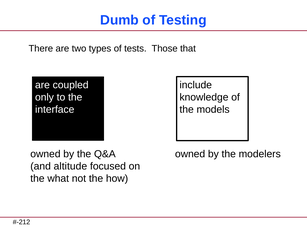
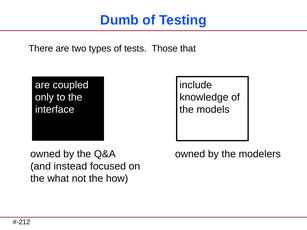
altitude: altitude -> instead
